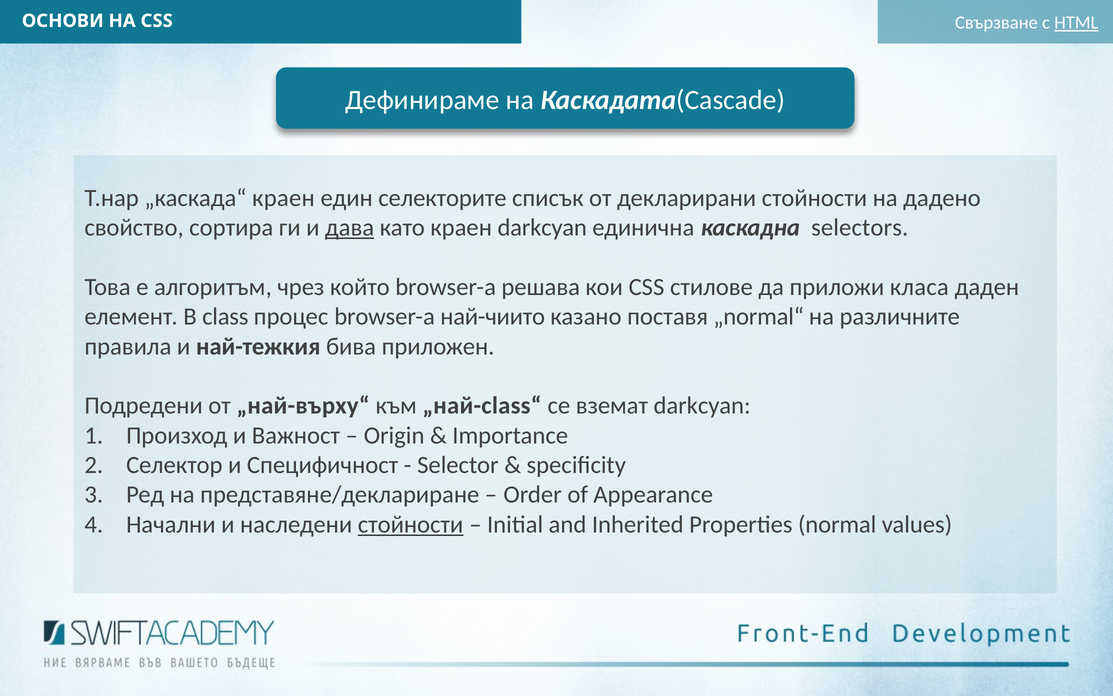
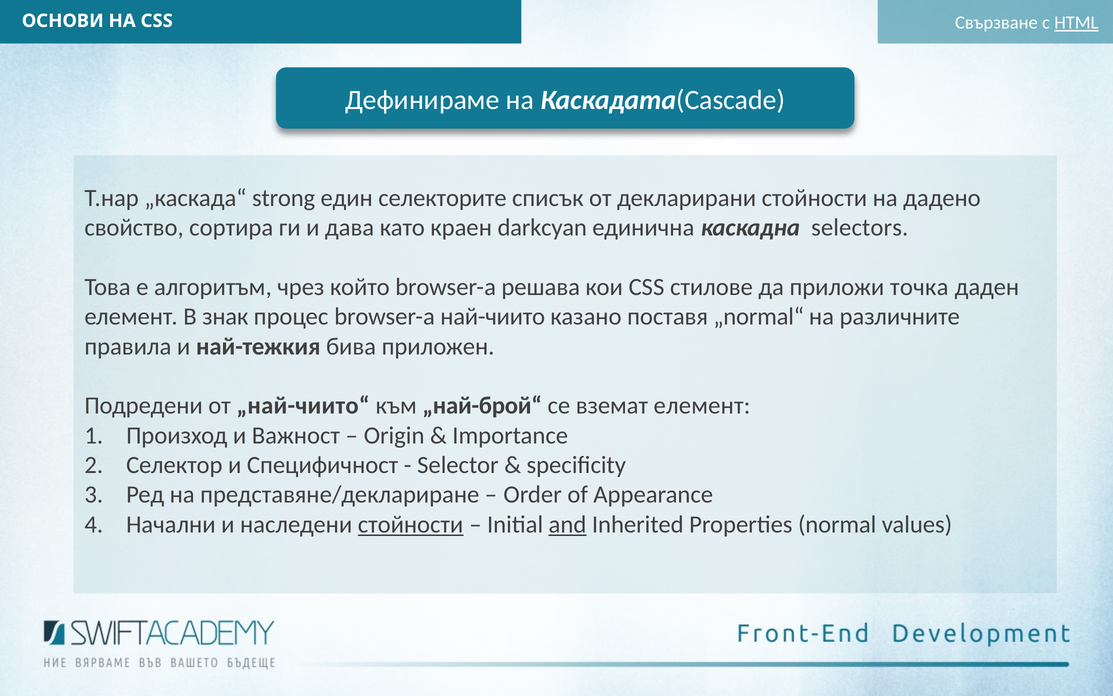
„каскада“ краен: краен -> strong
дава underline: present -> none
класа: класа -> точка
class: class -> знак
„най-върху“: „най-върху“ -> „най-чиито“
„най-class“: „най-class“ -> „най-брой“
вземат darkcyan: darkcyan -> елемент
and underline: none -> present
